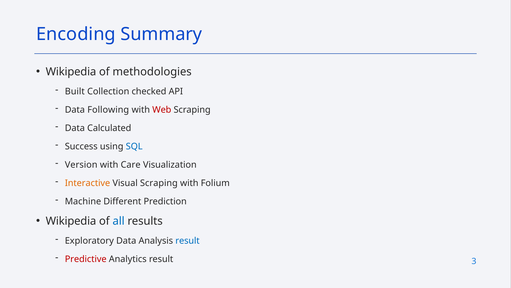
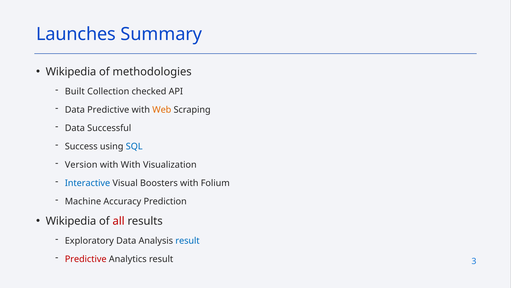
Encoding: Encoding -> Launches
Data Following: Following -> Predictive
Web colour: red -> orange
Calculated: Calculated -> Successful
with Care: Care -> With
Interactive colour: orange -> blue
Visual Scraping: Scraping -> Boosters
Different: Different -> Accuracy
all colour: blue -> red
